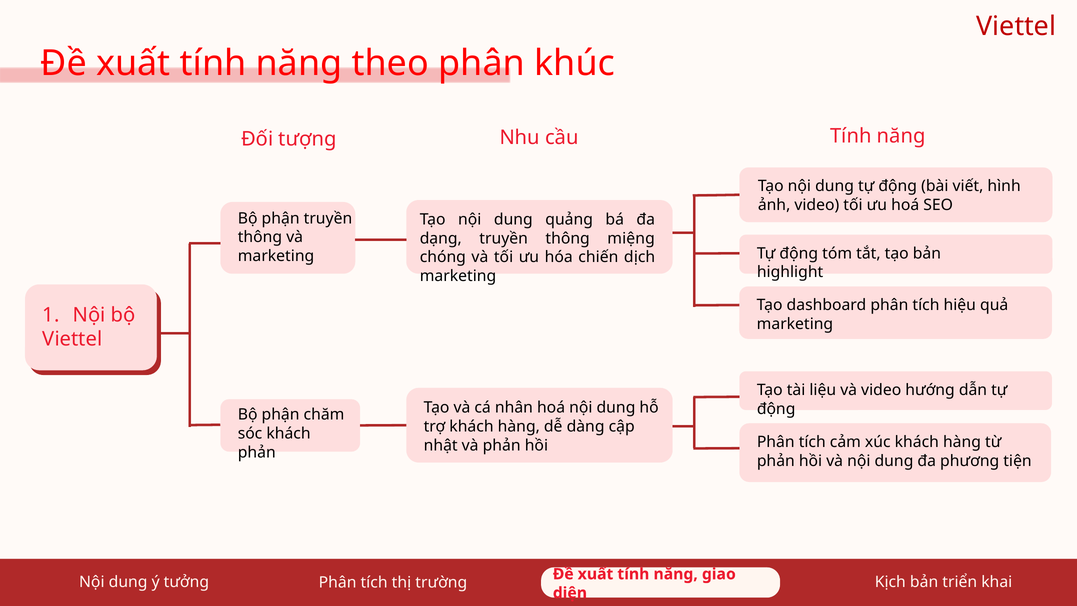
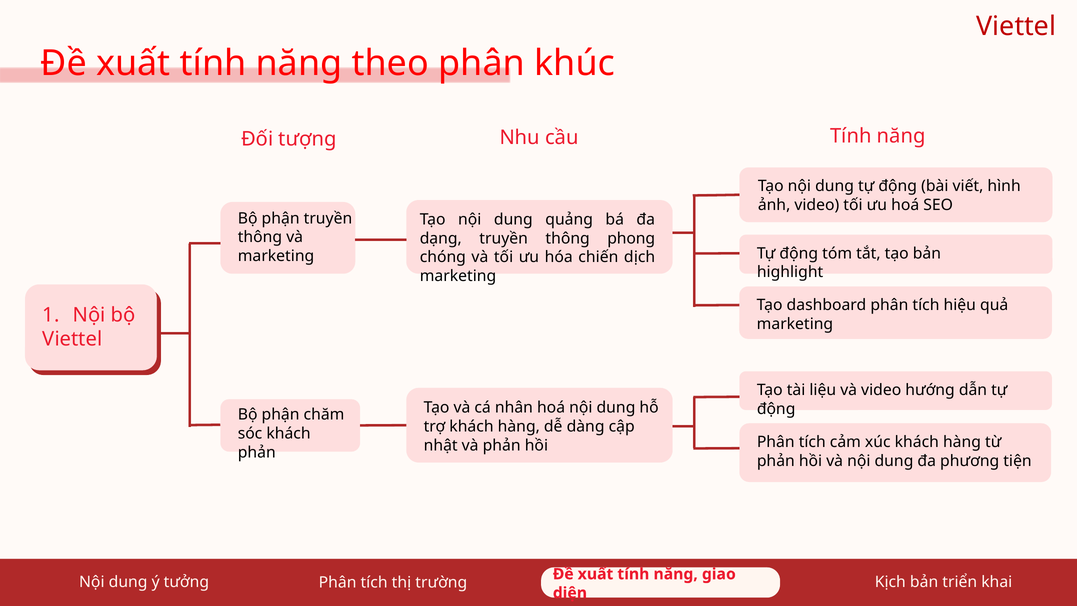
miệng: miệng -> phong
